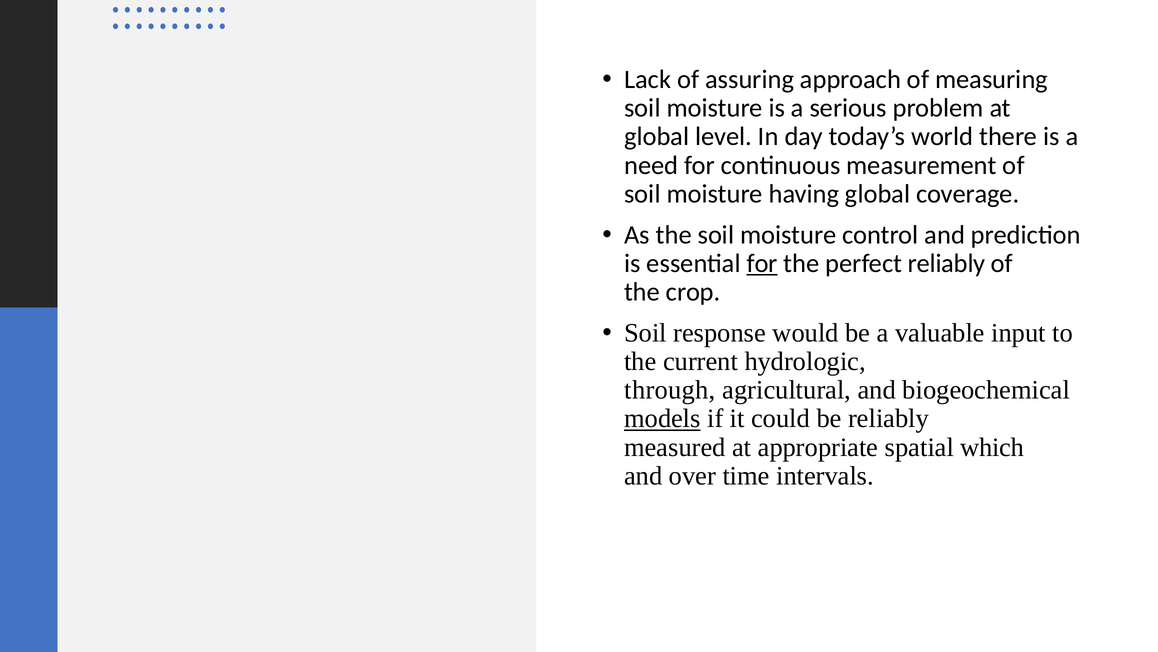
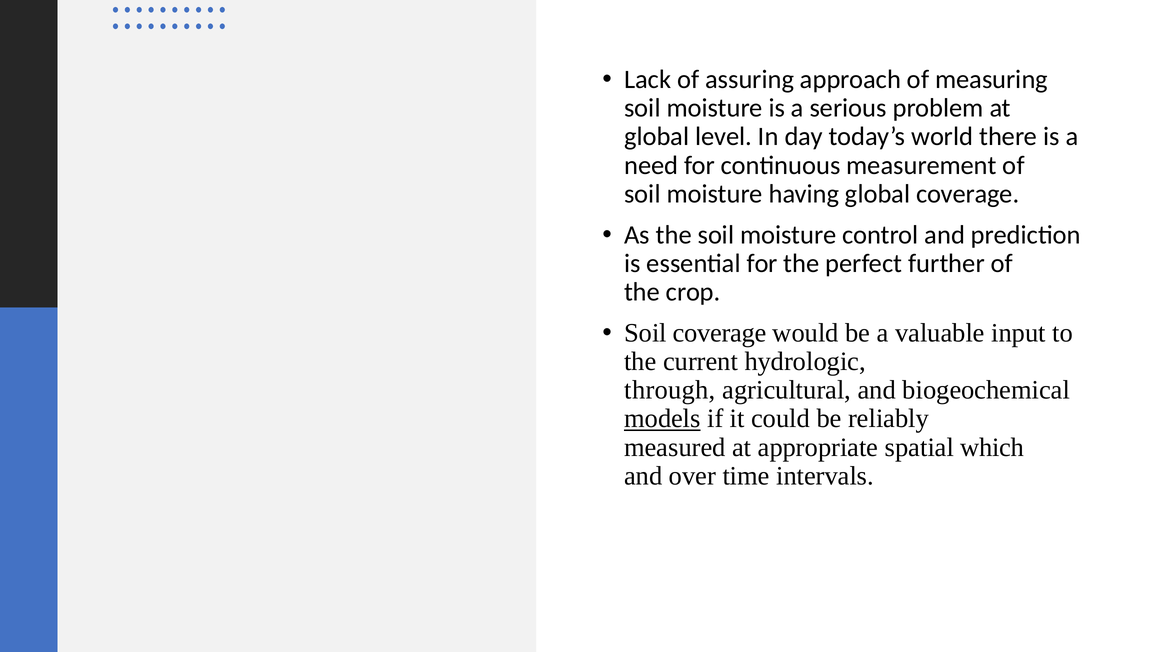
for at (762, 263) underline: present -> none
perfect reliably: reliably -> further
Soil response: response -> coverage
